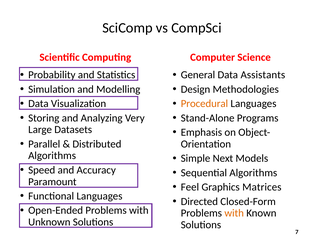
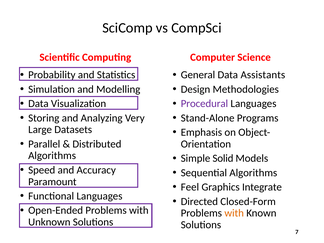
Procedural colour: orange -> purple
Next: Next -> Solid
Matrices: Matrices -> Integrate
